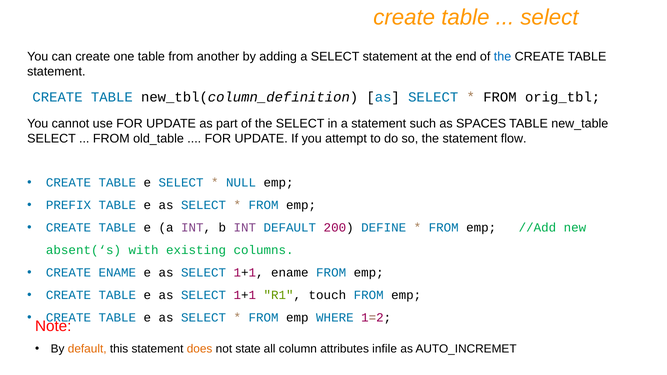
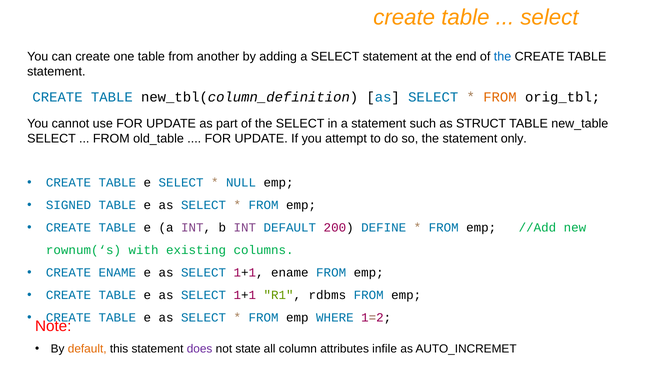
FROM at (500, 97) colour: black -> orange
SPACES: SPACES -> STRUCT
flow: flow -> only
PREFIX: PREFIX -> SIGNED
absent(‘s: absent(‘s -> rownum(‘s
touch: touch -> rdbms
does colour: orange -> purple
